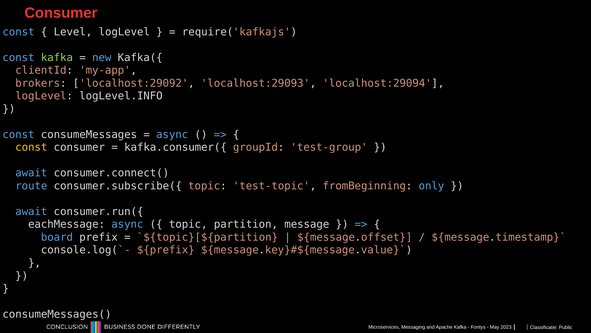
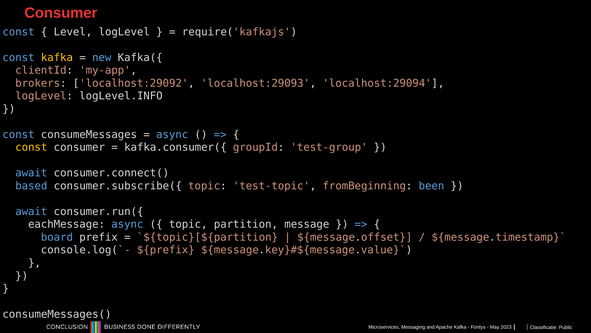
kafka at (57, 57) colour: light green -> yellow
route: route -> based
only: only -> been
